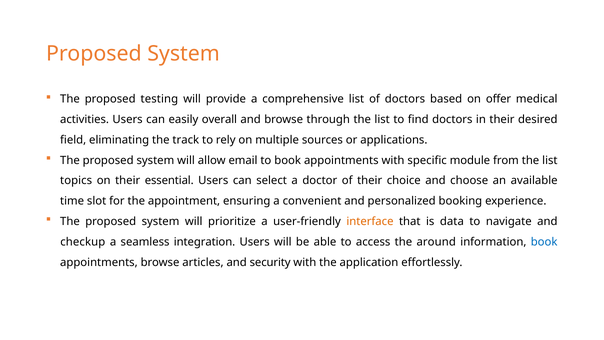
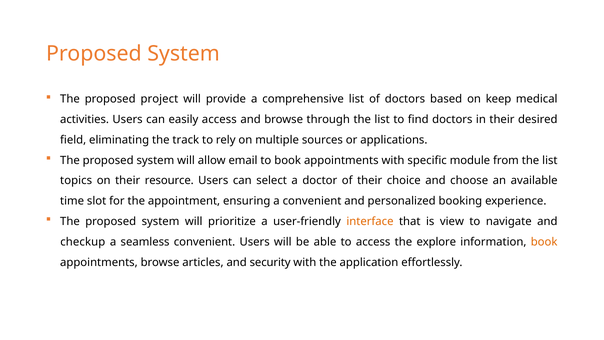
testing: testing -> project
offer: offer -> keep
easily overall: overall -> access
essential: essential -> resource
data: data -> view
seamless integration: integration -> convenient
around: around -> explore
book at (544, 242) colour: blue -> orange
